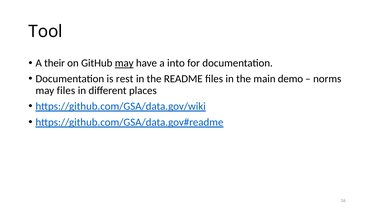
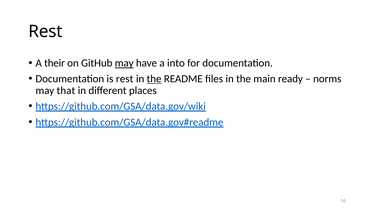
Tool at (46, 31): Tool -> Rest
the at (154, 79) underline: none -> present
demo: demo -> ready
may files: files -> that
